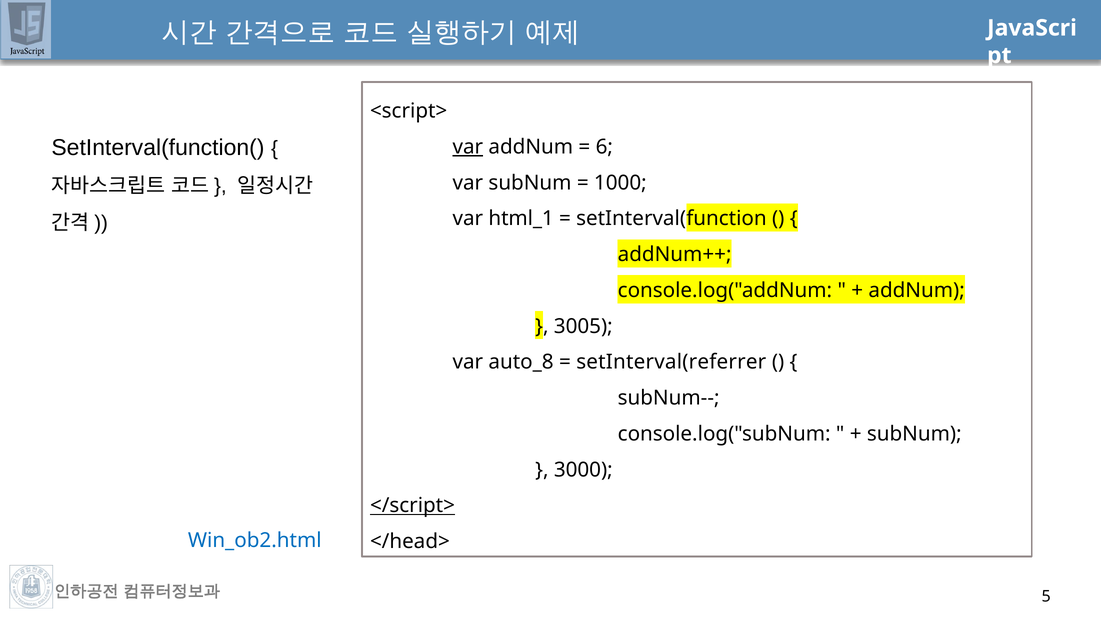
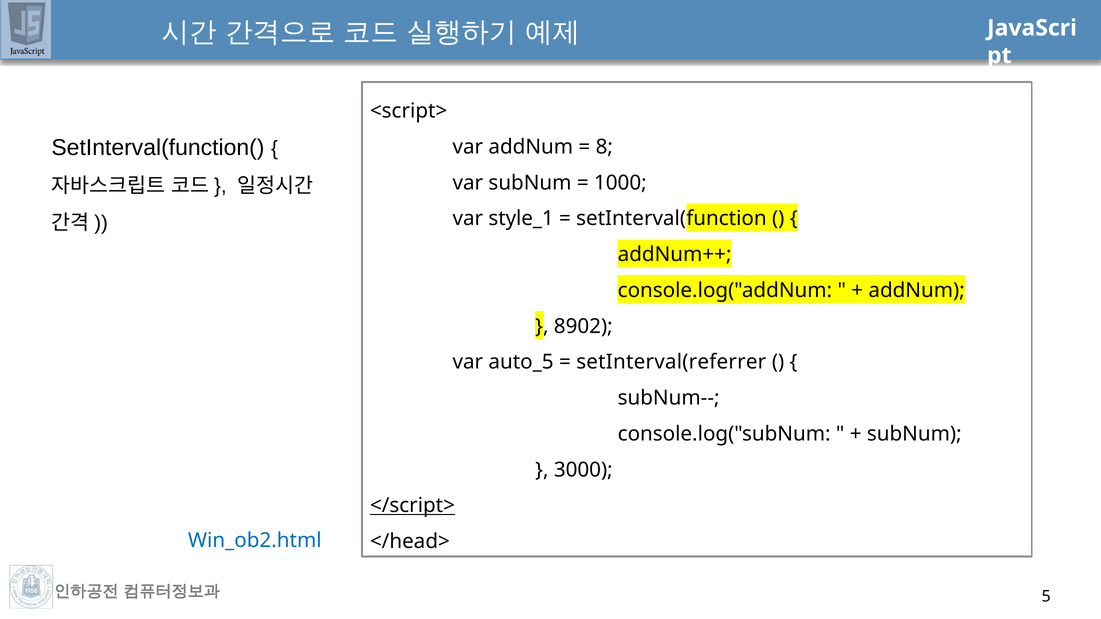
var at (468, 147) underline: present -> none
6: 6 -> 8
html_1: html_1 -> style_1
3005: 3005 -> 8902
auto_8: auto_8 -> auto_5
